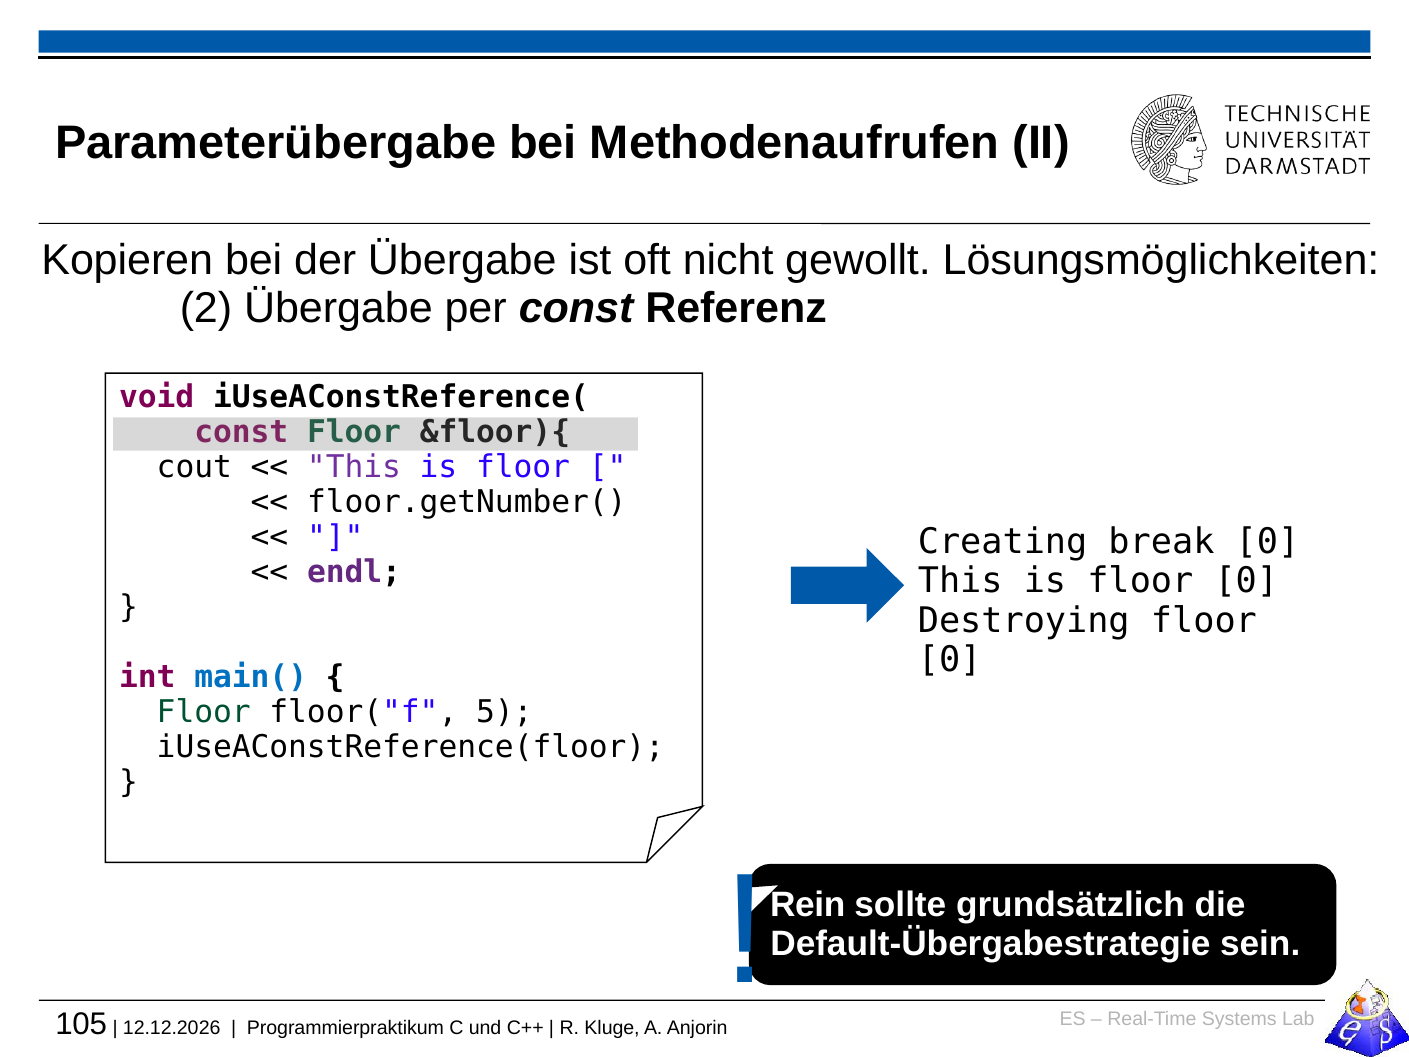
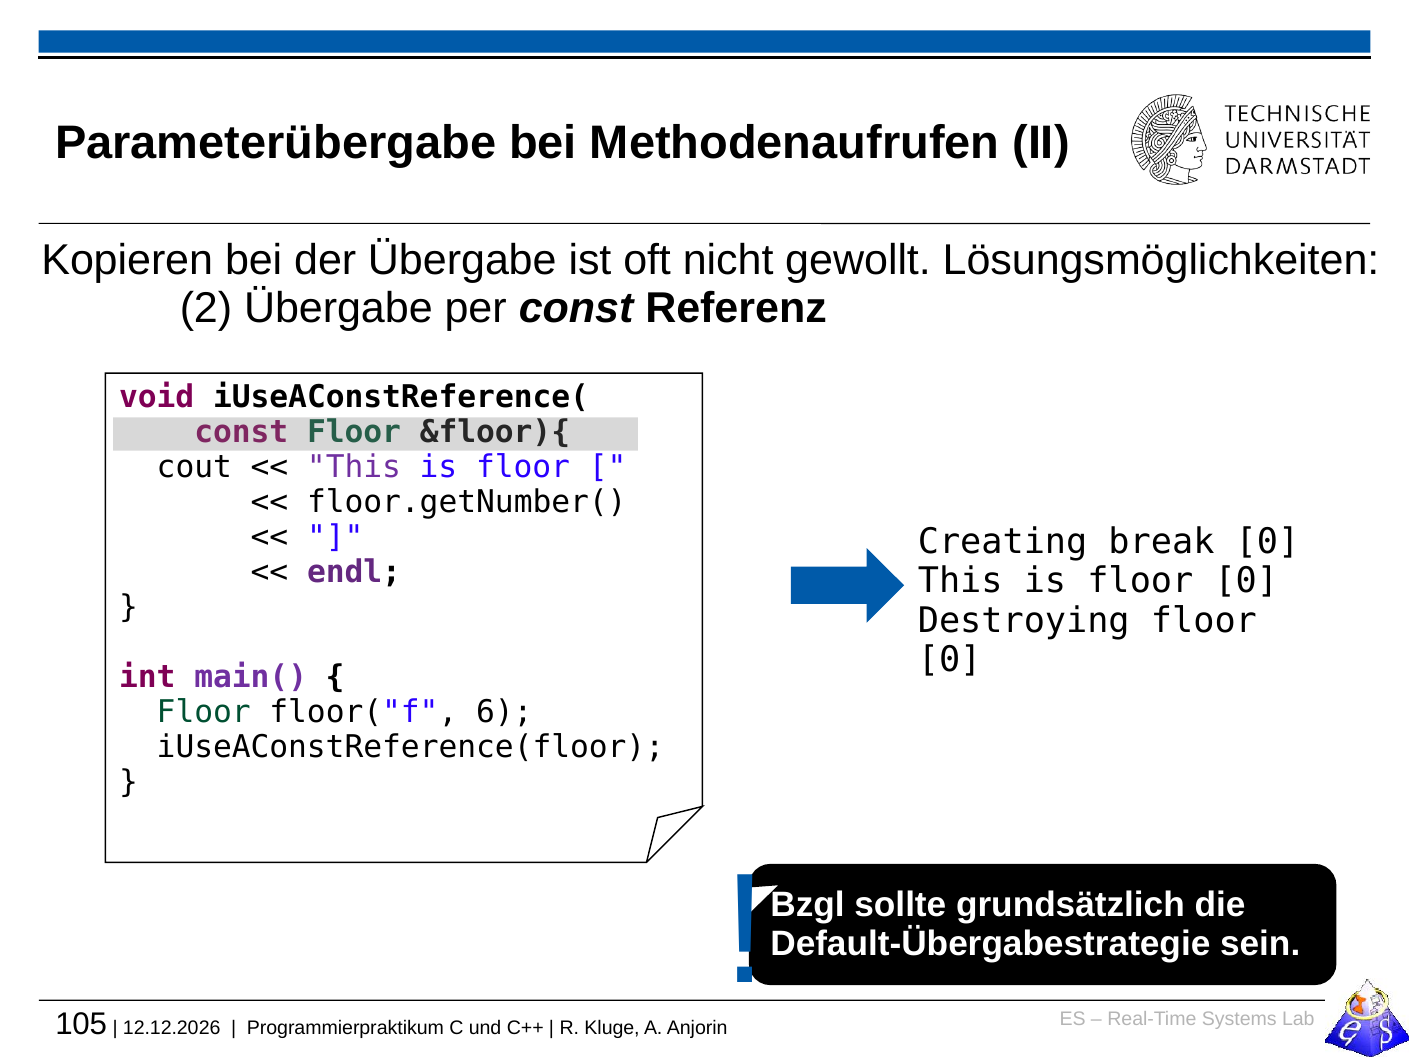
main( colour: blue -> purple
5: 5 -> 6
Rein: Rein -> Bzgl
